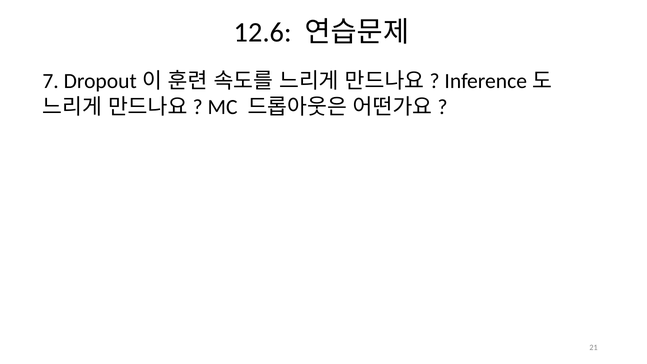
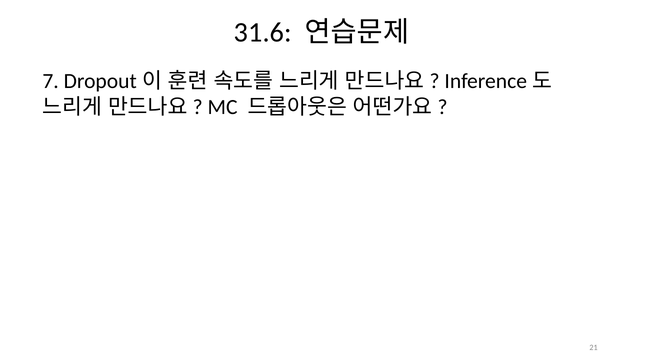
12.6: 12.6 -> 31.6
